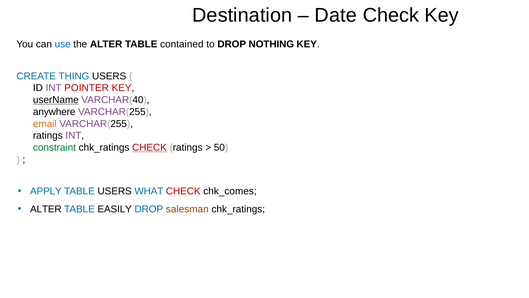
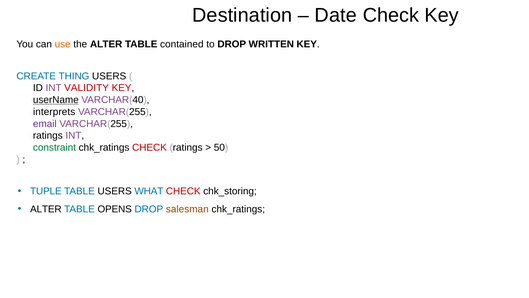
use colour: blue -> orange
NOTHING: NOTHING -> WRITTEN
POINTER: POINTER -> VALIDITY
anywhere: anywhere -> interprets
email colour: orange -> purple
CHECK at (149, 147) underline: present -> none
APPLY: APPLY -> TUPLE
chk_comes: chk_comes -> chk_storing
EASILY: EASILY -> OPENS
